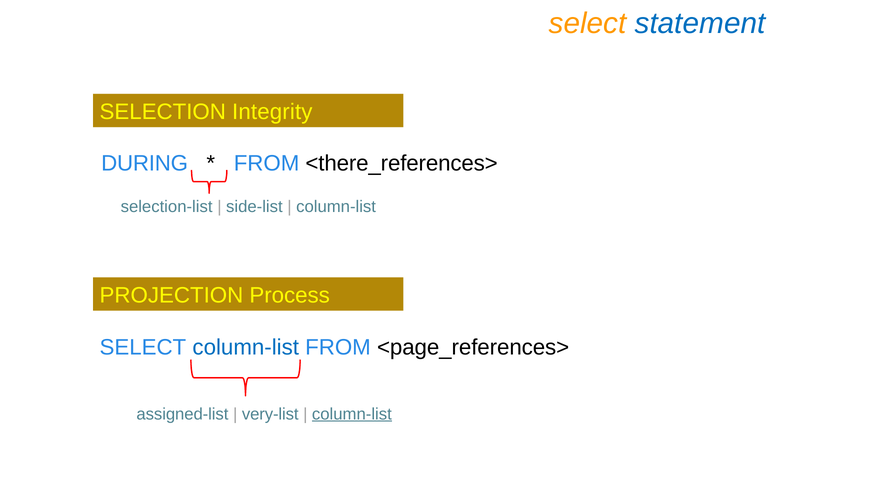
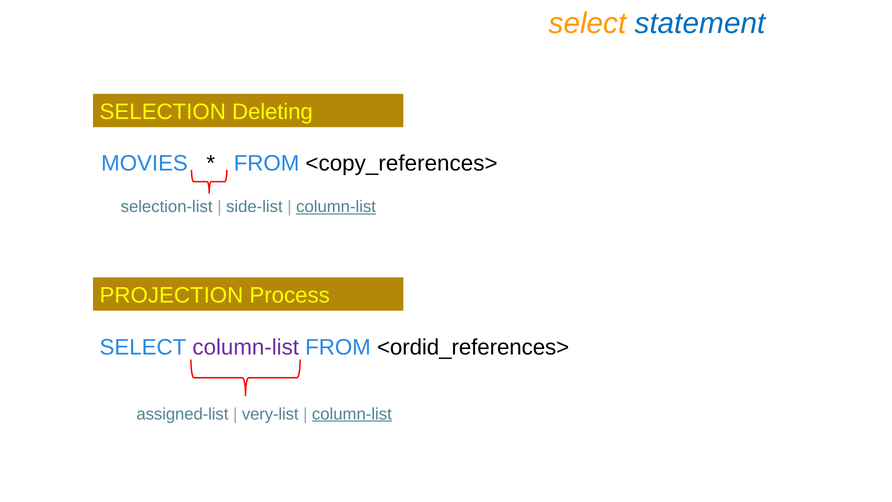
Integrity: Integrity -> Deleting
DURING: DURING -> MOVIES
<there_references>: <there_references> -> <copy_references>
column-list at (336, 207) underline: none -> present
column-list at (246, 347) colour: blue -> purple
<page_references>: <page_references> -> <ordid_references>
